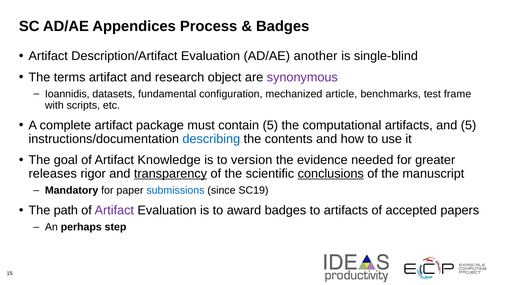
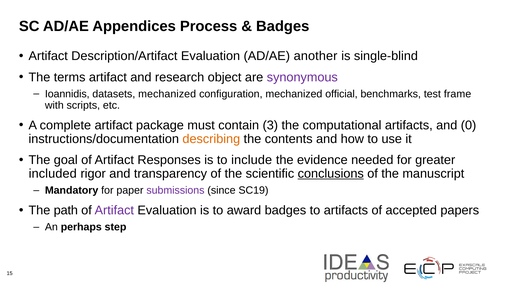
datasets fundamental: fundamental -> mechanized
article: article -> official
contain 5: 5 -> 3
and 5: 5 -> 0
describing colour: blue -> orange
Knowledge: Knowledge -> Responses
version: version -> include
releases: releases -> included
transparency underline: present -> none
submissions colour: blue -> purple
